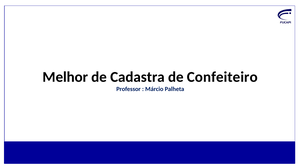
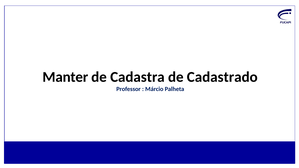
Melhor: Melhor -> Manter
Confeiteiro: Confeiteiro -> Cadastrado
